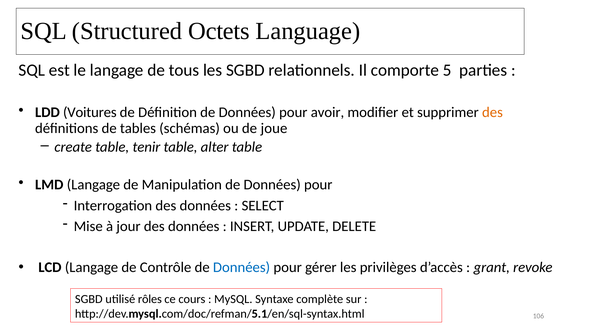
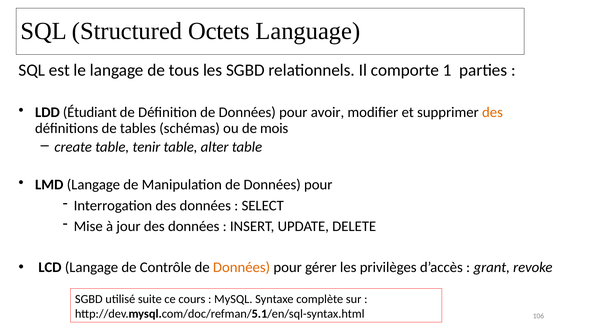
5: 5 -> 1
Voitures: Voitures -> Étudiant
joue: joue -> mois
Données at (242, 268) colour: blue -> orange
rôles: rôles -> suite
